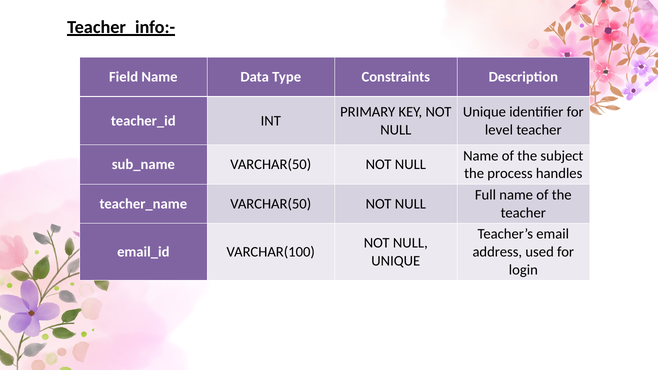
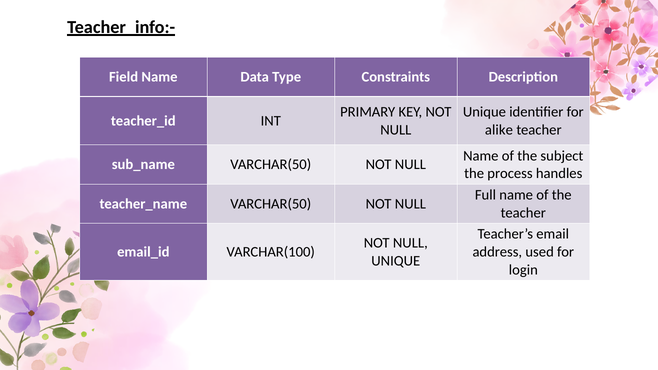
level: level -> alike
